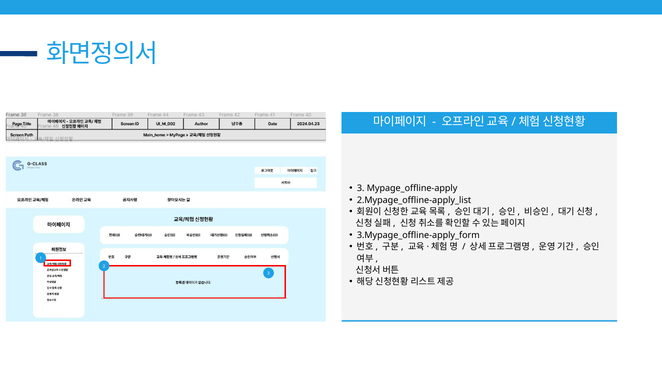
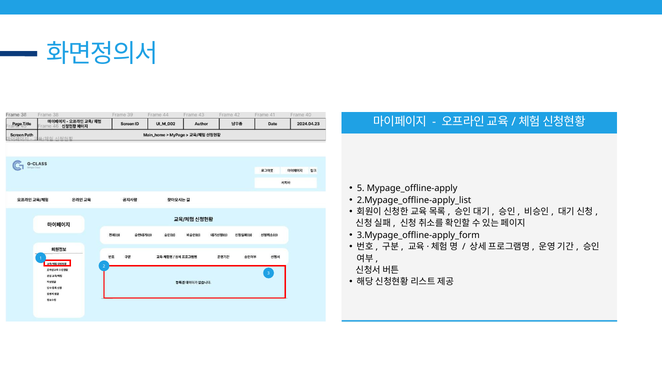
3 at (361, 188): 3 -> 5
